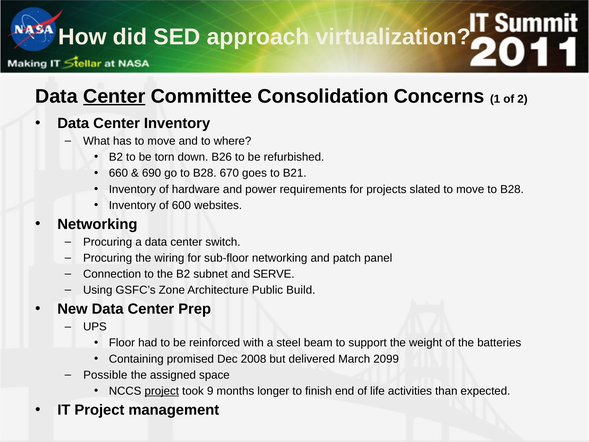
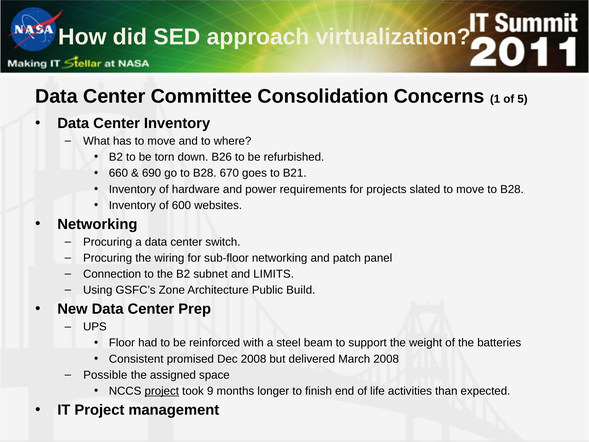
Center at (114, 96) underline: present -> none
2: 2 -> 5
SERVE: SERVE -> LIMITS
Containing: Containing -> Consistent
March 2099: 2099 -> 2008
